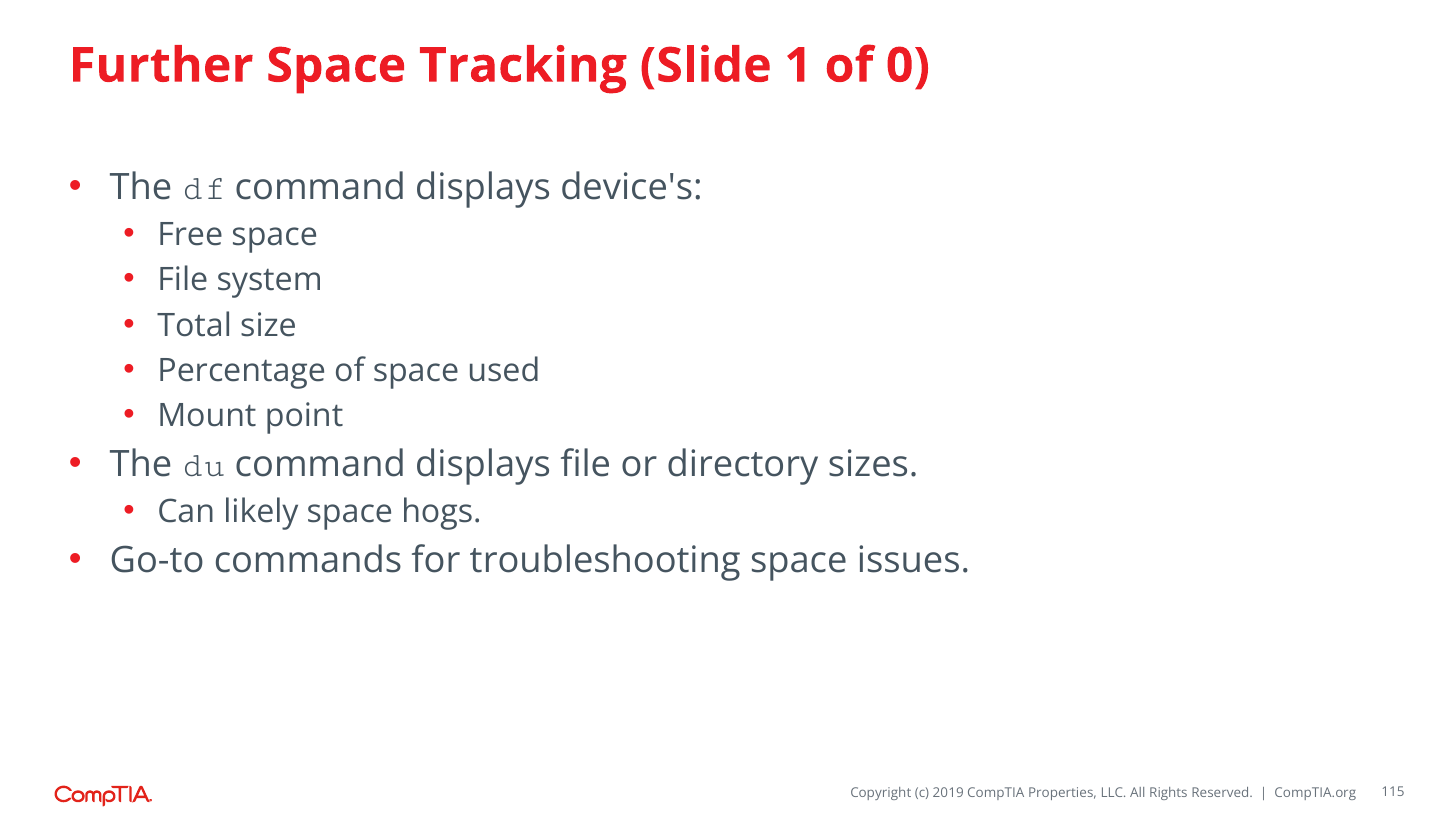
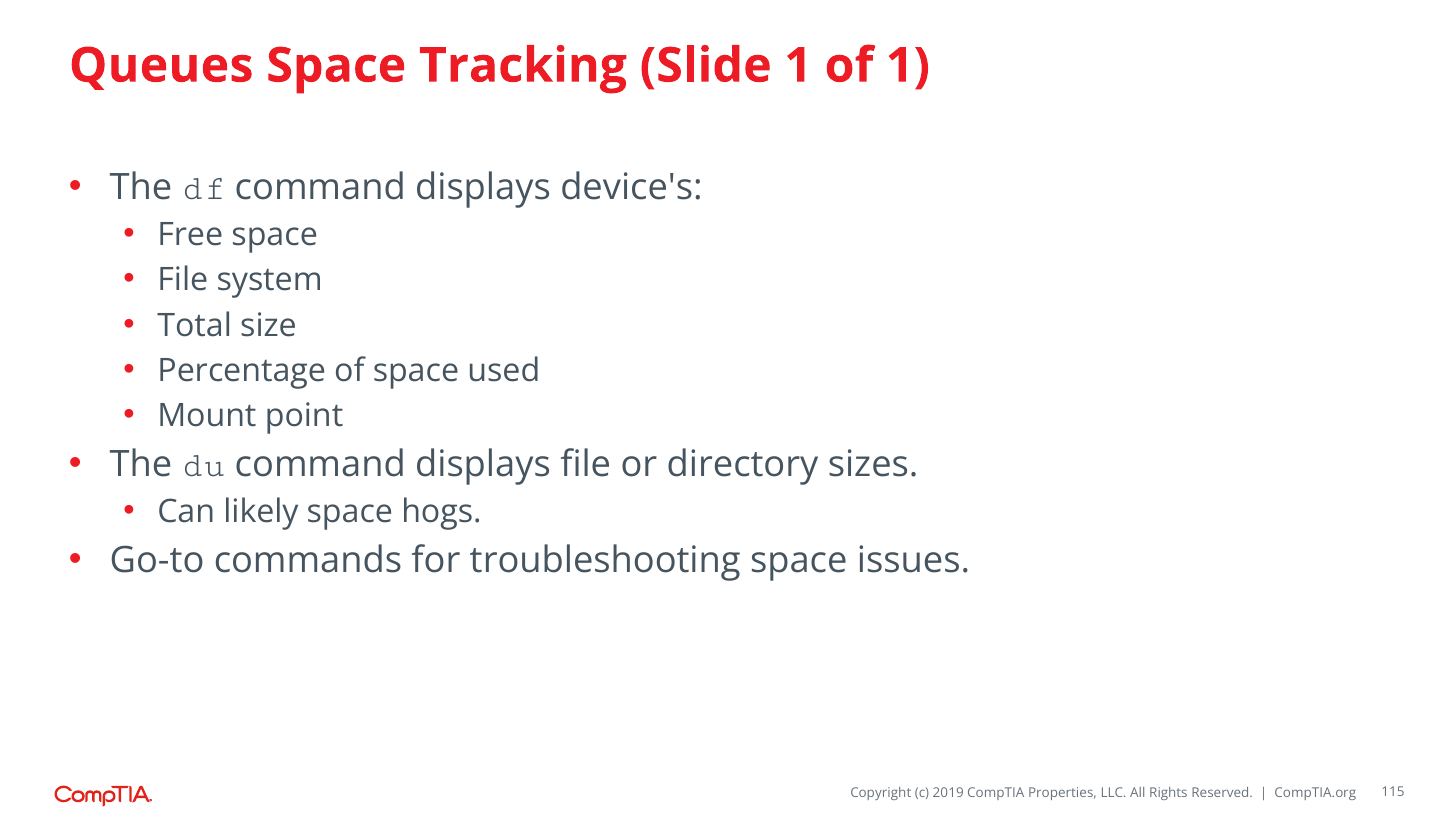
Further: Further -> Queues
of 0: 0 -> 1
